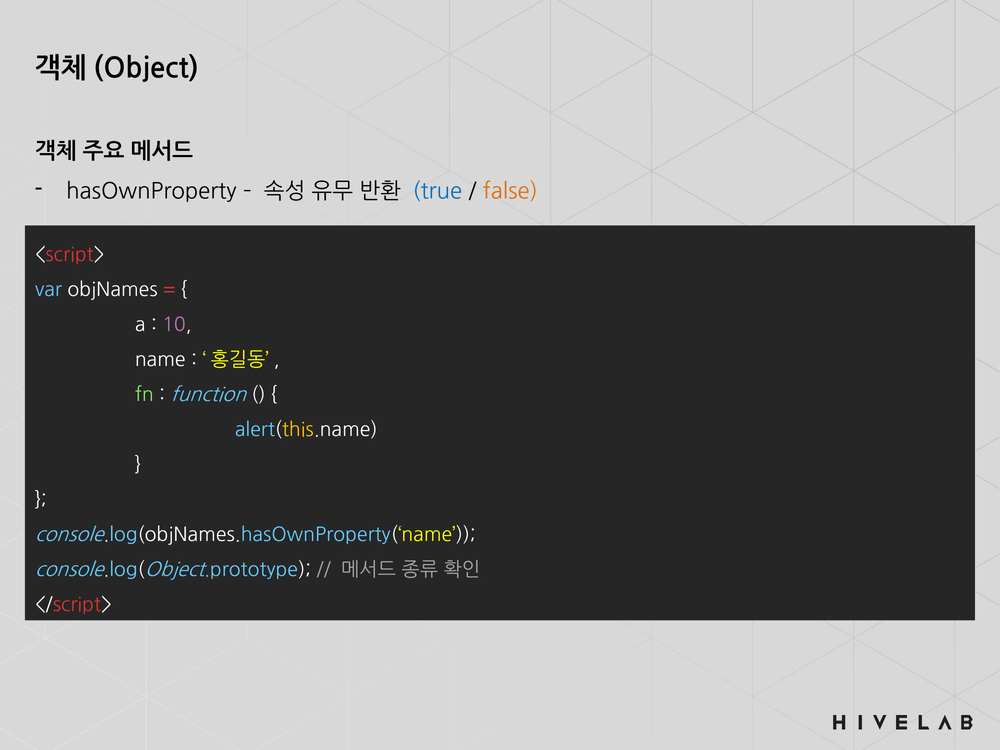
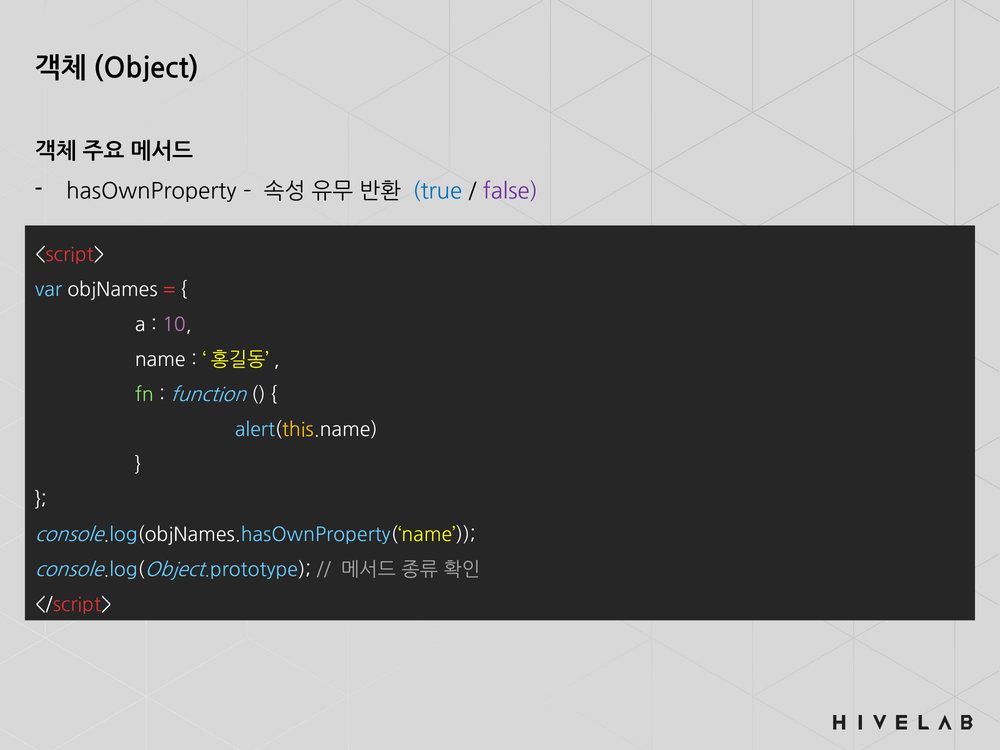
false colour: orange -> purple
